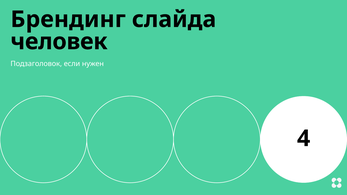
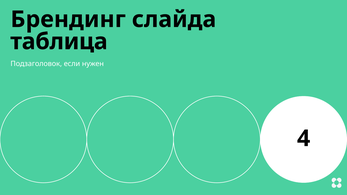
человек: человек -> таблица
